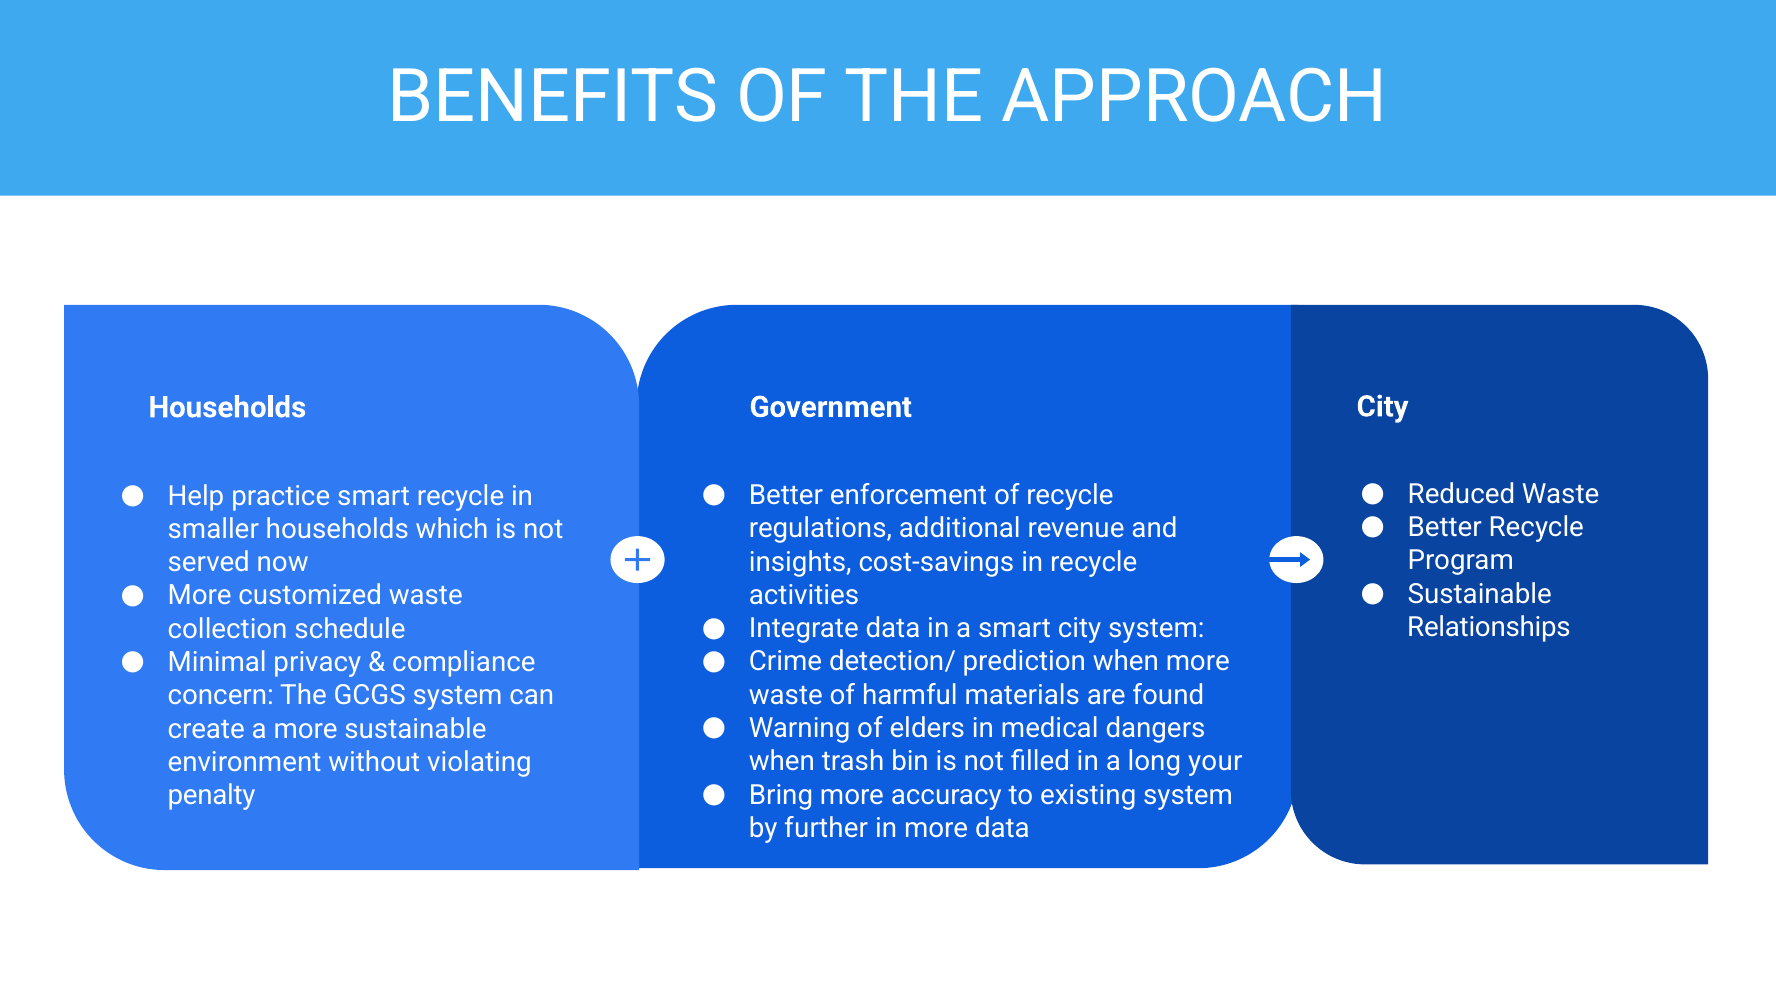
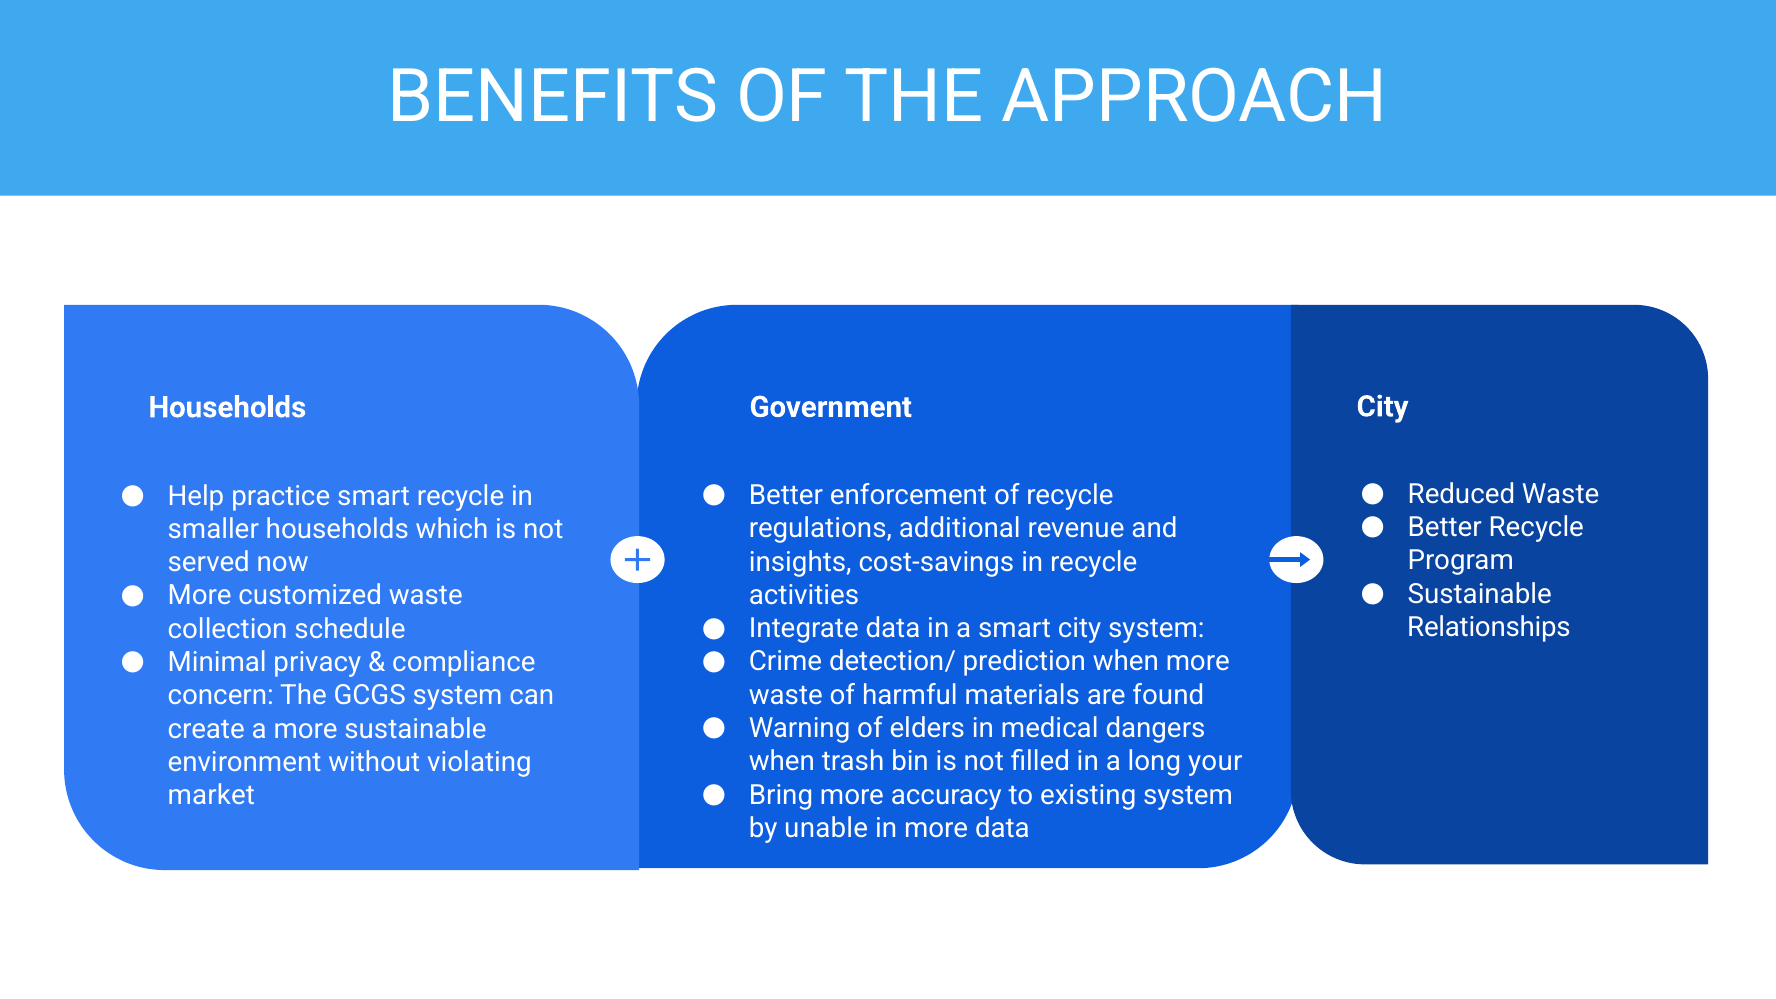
penalty: penalty -> market
further: further -> unable
